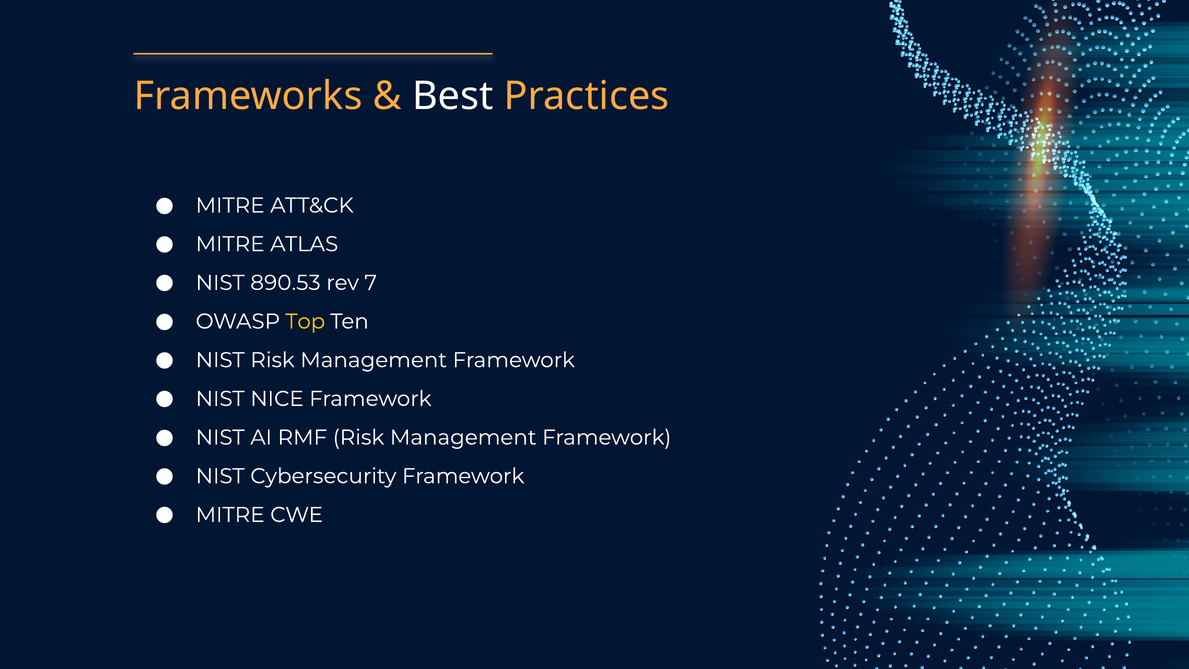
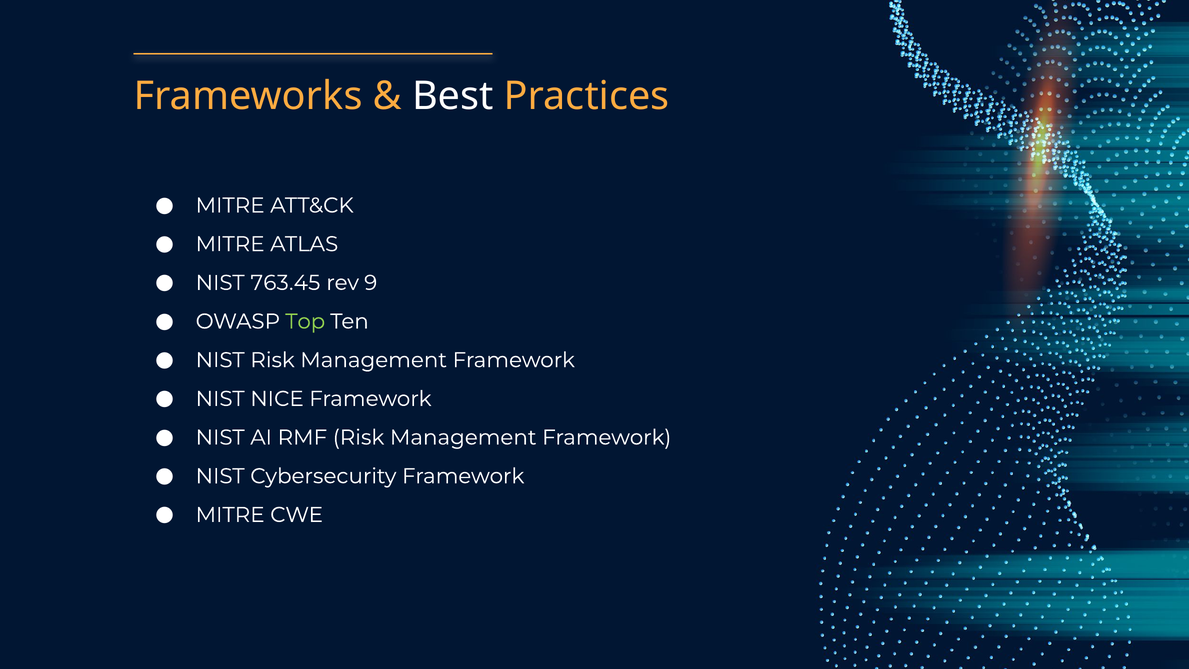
890.53: 890.53 -> 763.45
7: 7 -> 9
Top colour: yellow -> light green
